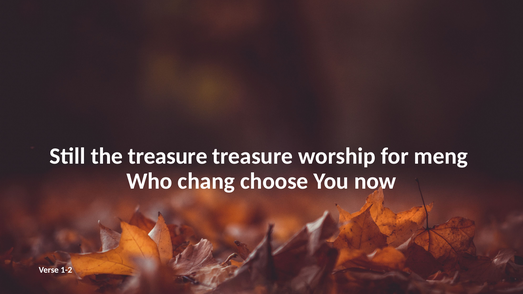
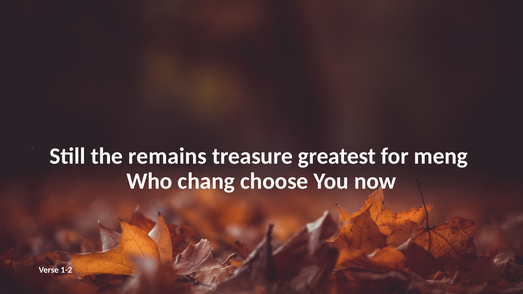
the treasure: treasure -> remains
worship: worship -> greatest
